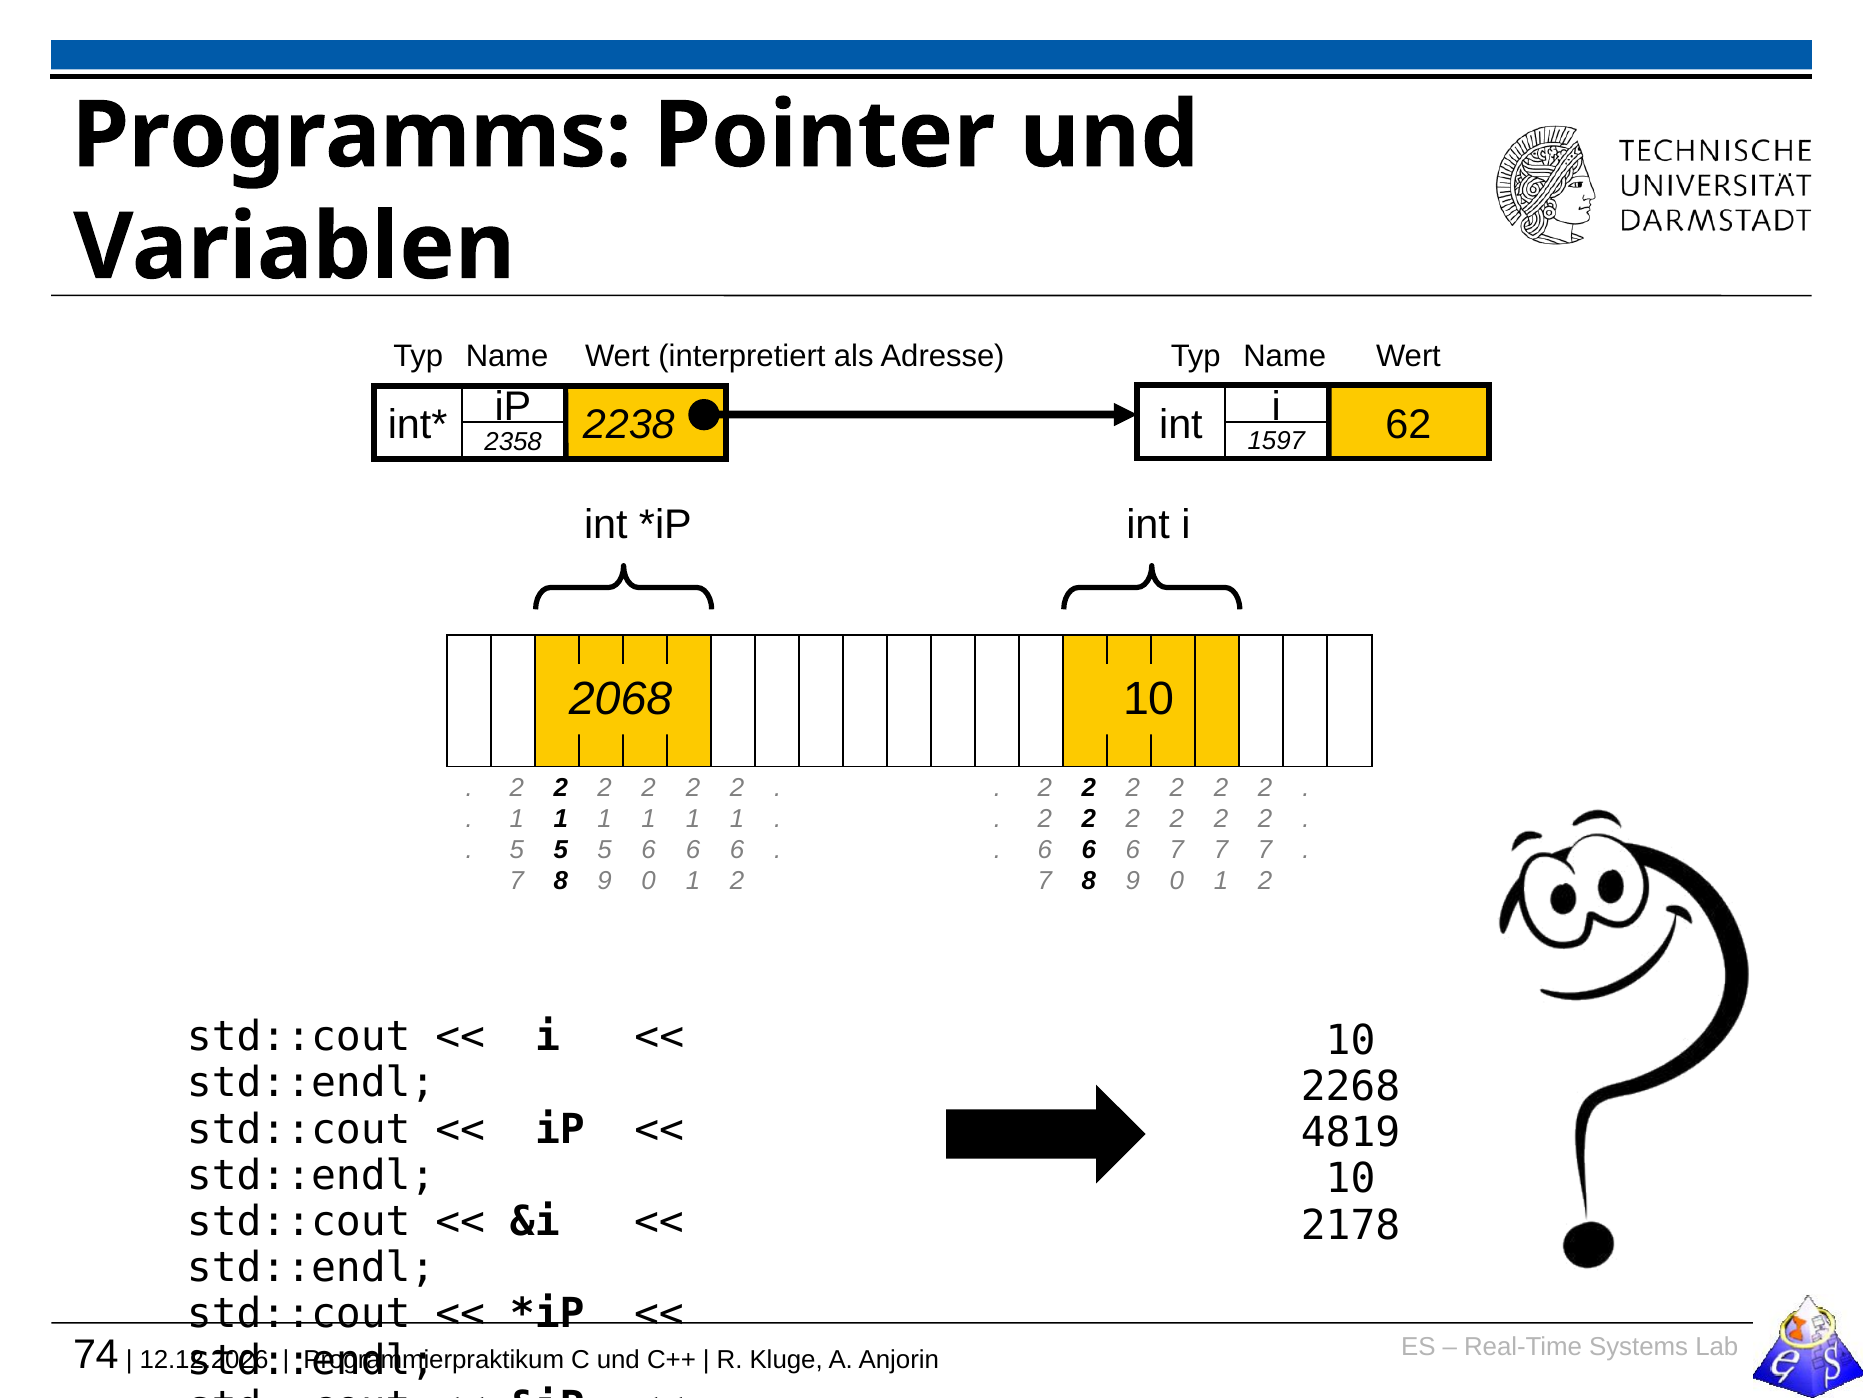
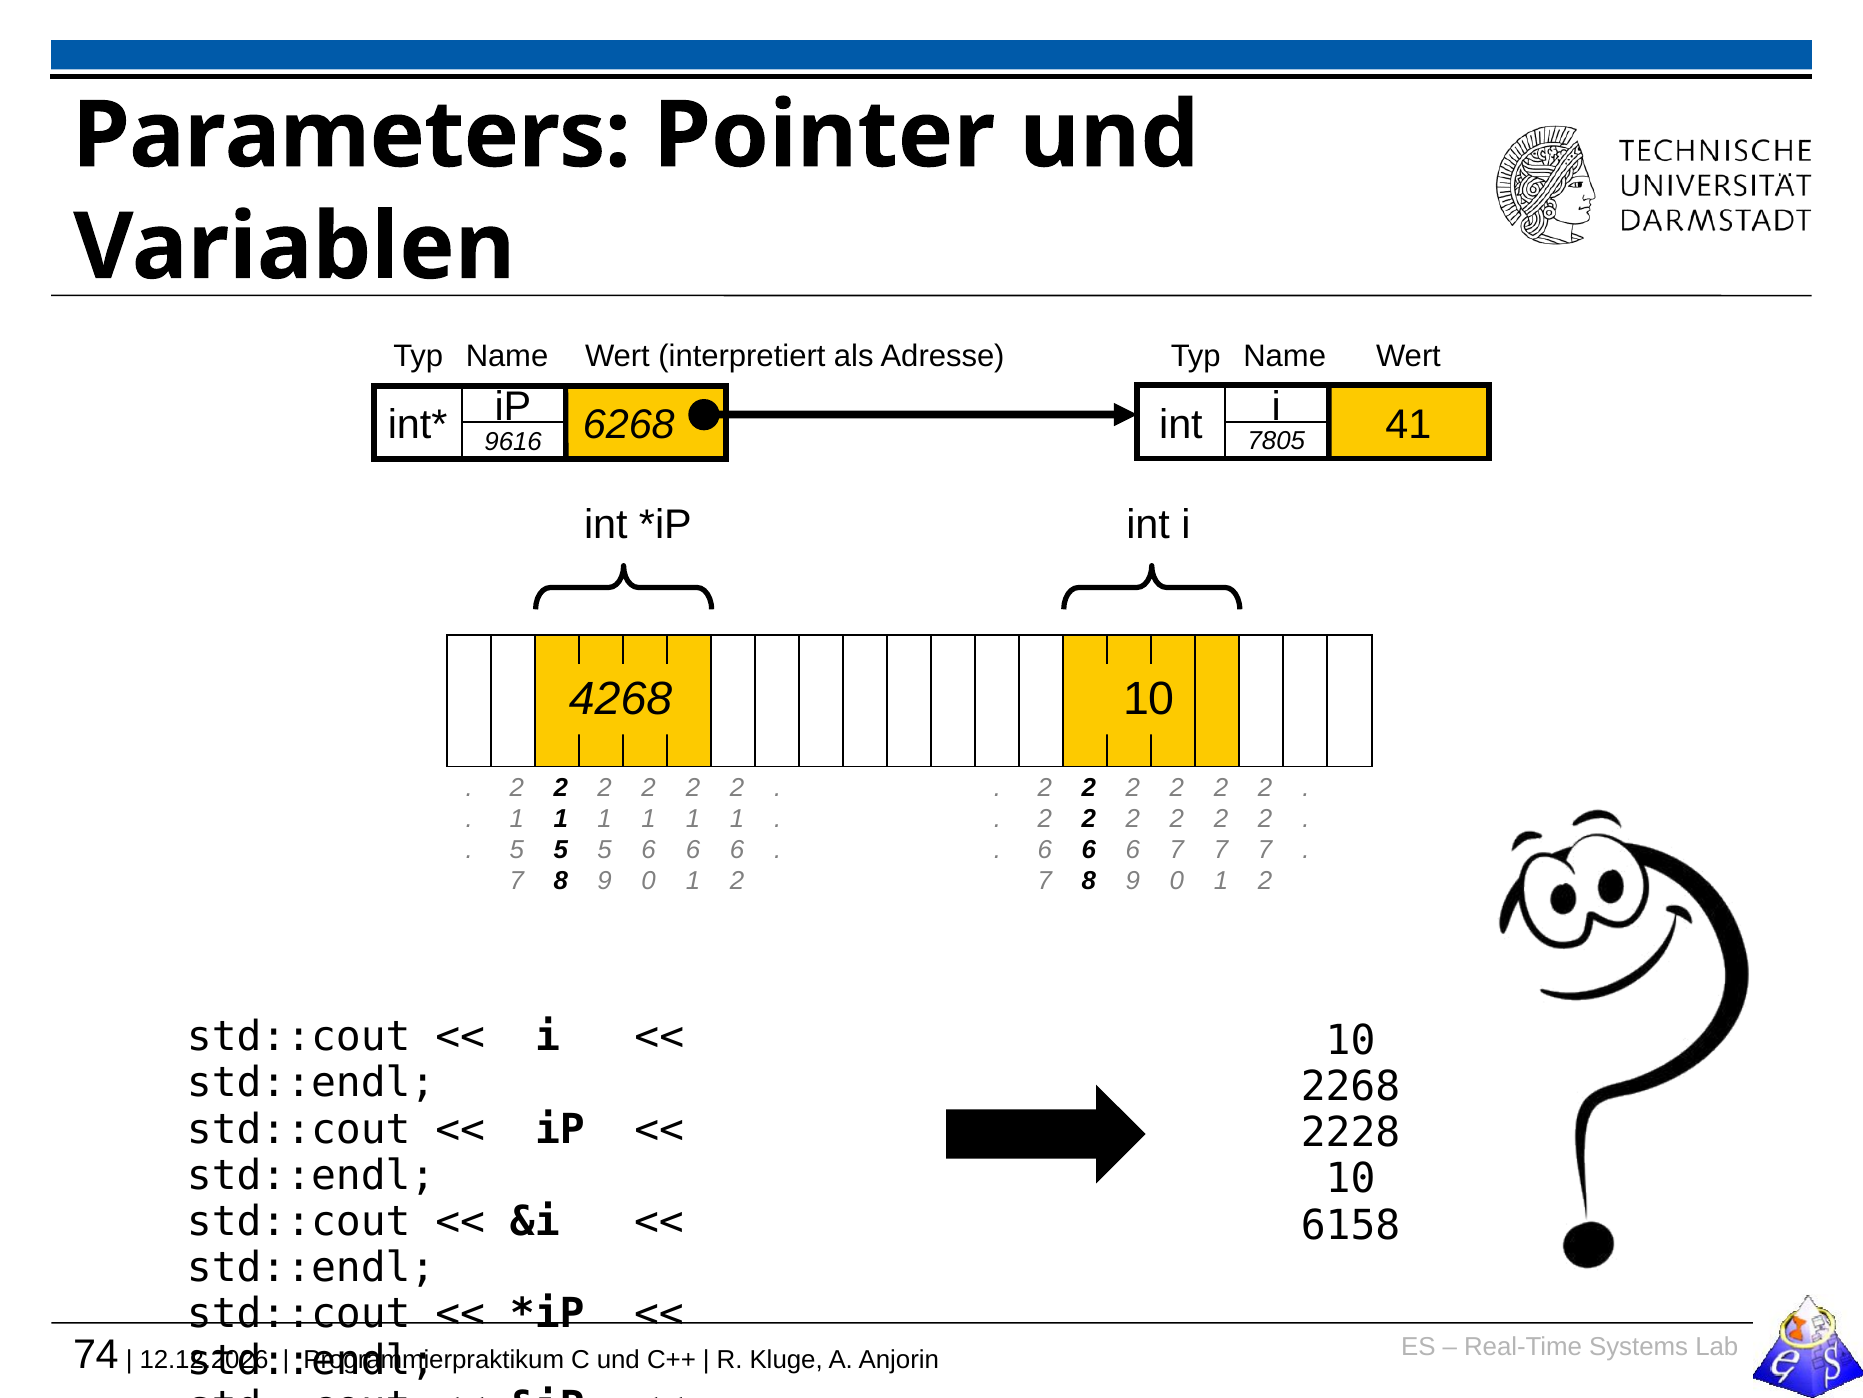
Programms: Programms -> Parameters
2238: 2238 -> 6268
62: 62 -> 41
1597: 1597 -> 7805
2358: 2358 -> 9616
2068: 2068 -> 4268
4819: 4819 -> 2228
2178: 2178 -> 6158
